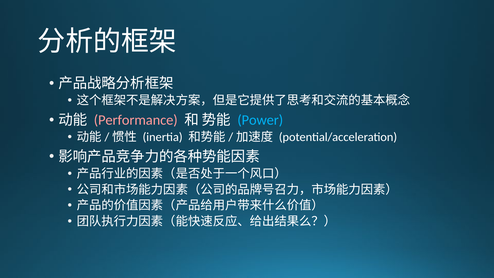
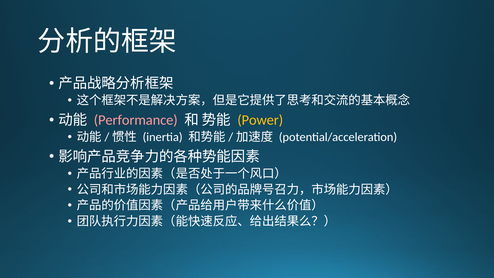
Power colour: light blue -> yellow
